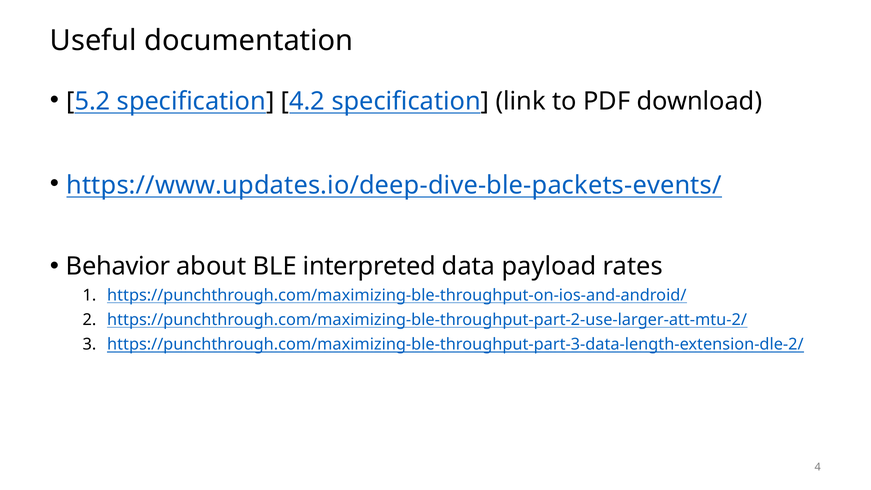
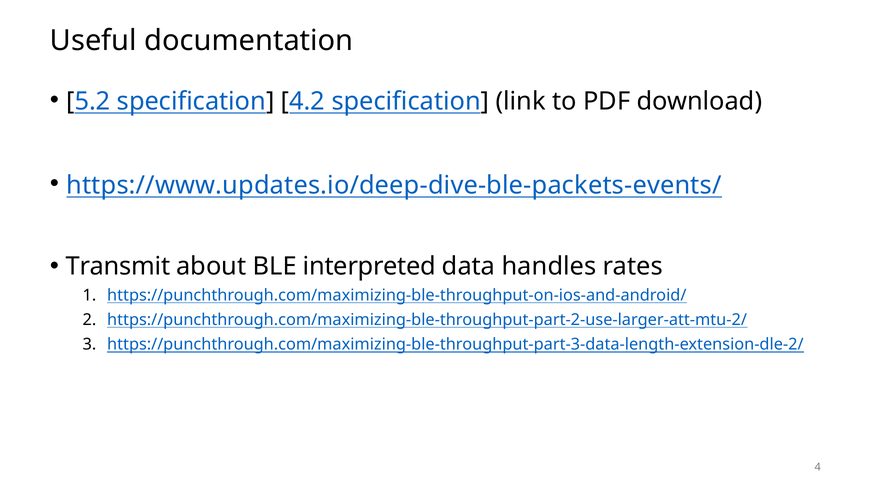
Behavior: Behavior -> Transmit
payload: payload -> handles
